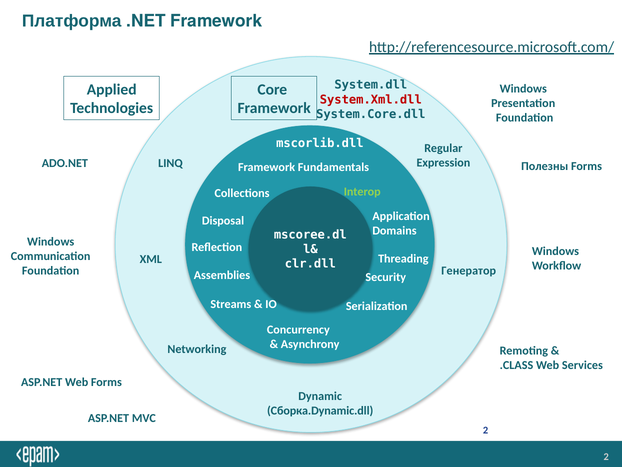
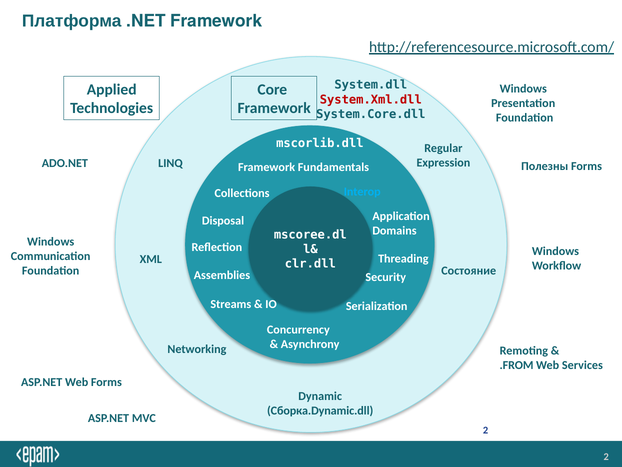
Interop colour: light green -> light blue
Генератор: Генератор -> Состояние
.CLASS: .CLASS -> .FROM
